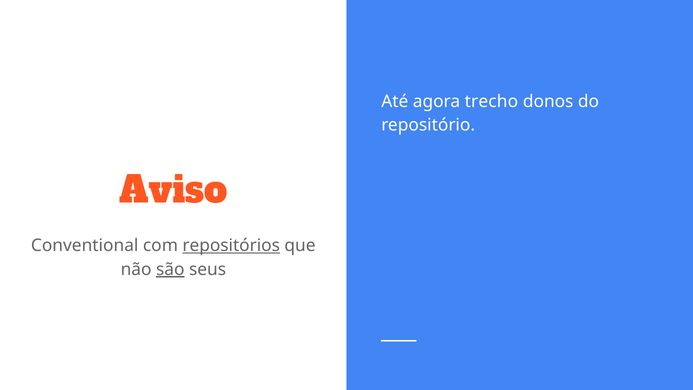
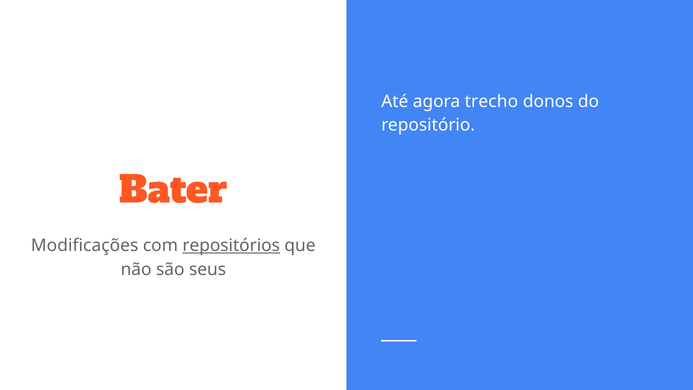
Aviso: Aviso -> Bater
Conventional: Conventional -> Modificações
são underline: present -> none
